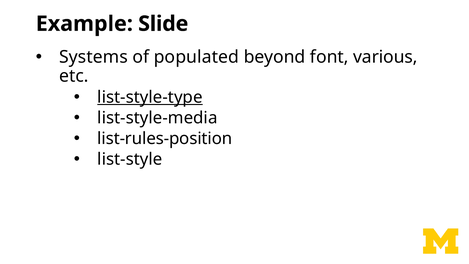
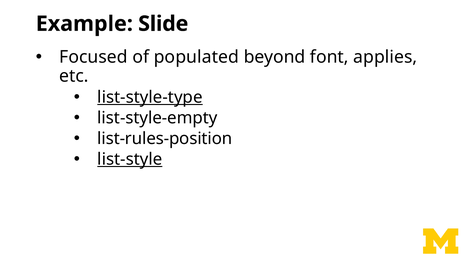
Systems: Systems -> Focused
various: various -> applies
list-style-media: list-style-media -> list-style-empty
list-style underline: none -> present
